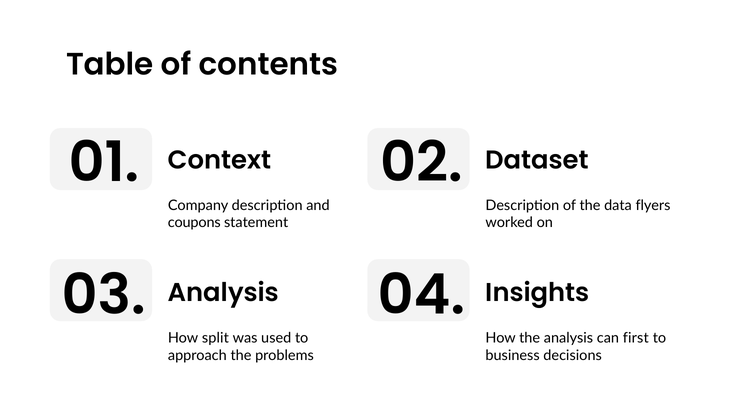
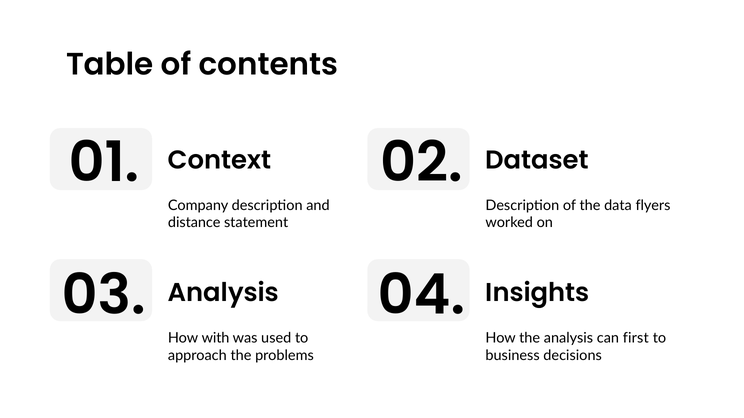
coupons: coupons -> distance
split: split -> with
